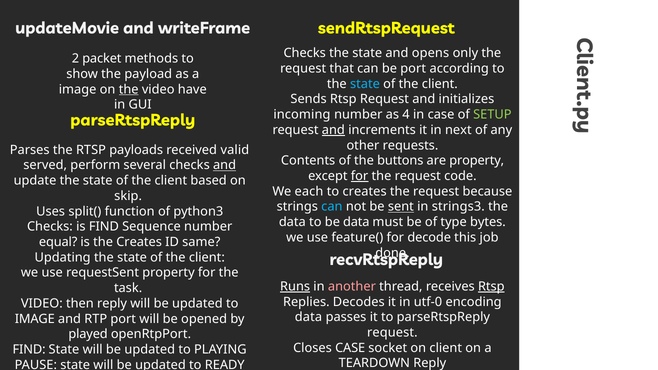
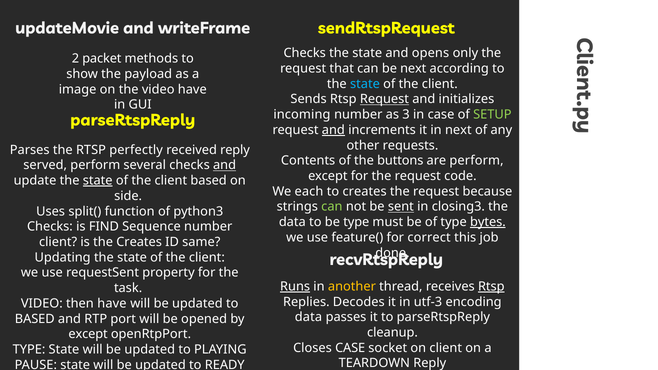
be port: port -> next
the at (129, 89) underline: present -> none
Request at (384, 99) underline: none -> present
4: 4 -> 3
payloads: payloads -> perfectly
received valid: valid -> reply
are property: property -> perform
for at (360, 176) underline: present -> none
state at (98, 181) underline: none -> present
skip: skip -> side
can at (332, 207) colour: light blue -> light green
strings3: strings3 -> closing3
be data: data -> type
bytes underline: none -> present
decode: decode -> correct
equal at (58, 242): equal -> client
another colour: pink -> yellow
utf-0: utf-0 -> utf-3
then reply: reply -> have
IMAGE at (35, 319): IMAGE -> BASED
request at (392, 333): request -> cleanup
played at (88, 334): played -> except
FIND at (29, 350): FIND -> TYPE
